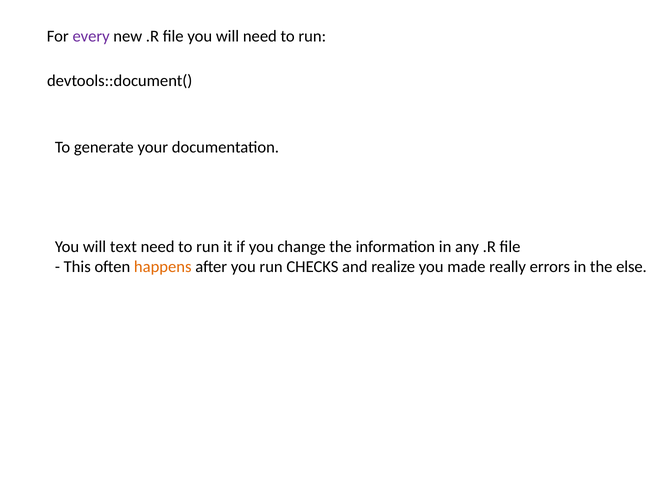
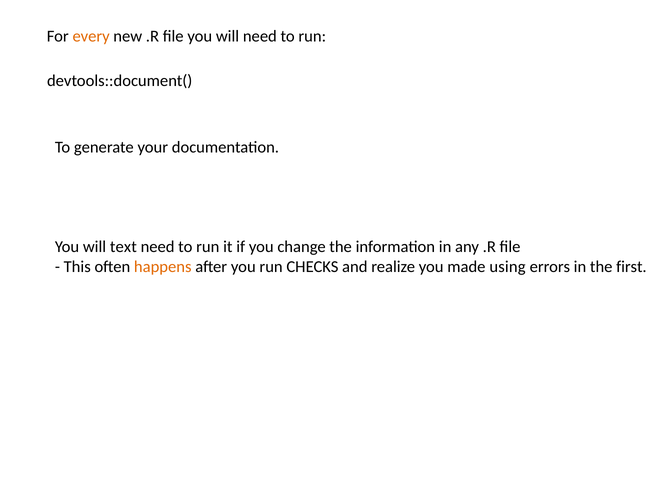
every colour: purple -> orange
really: really -> using
else: else -> first
